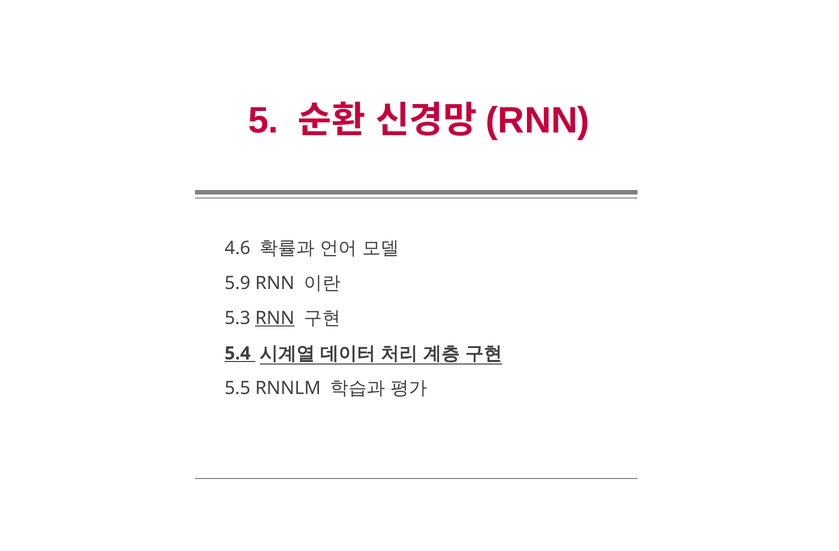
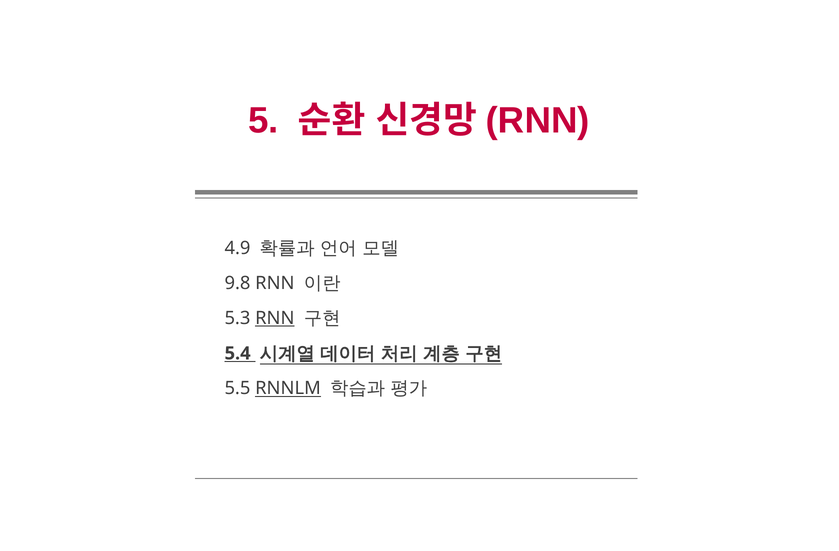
4.6: 4.6 -> 4.9
5.9: 5.9 -> 9.8
RNNLM underline: none -> present
